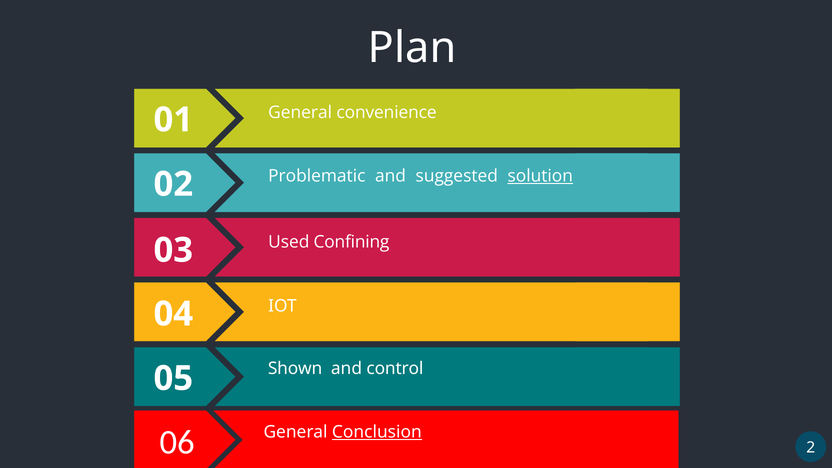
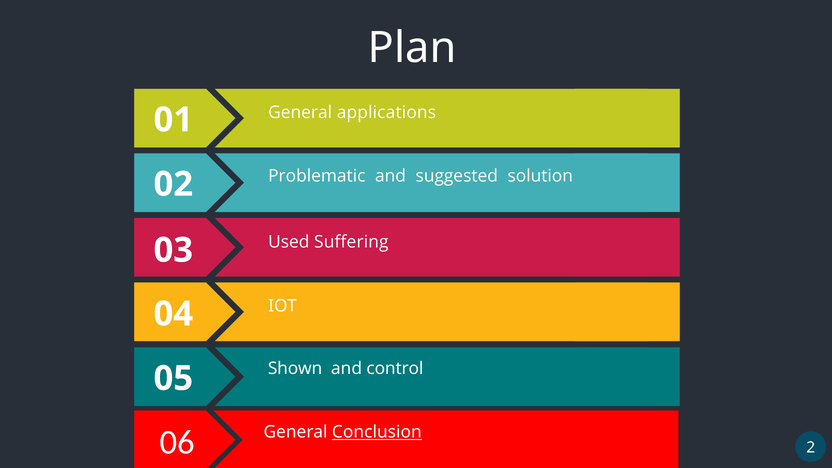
convenience: convenience -> applications
solution underline: present -> none
Confining: Confining -> Suffering
